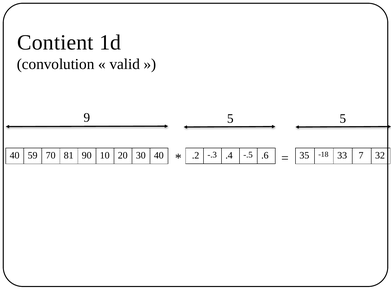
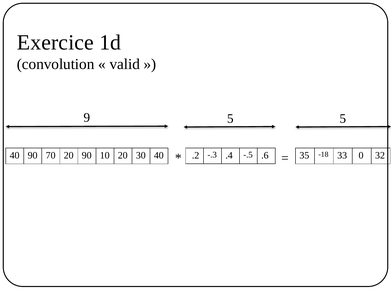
Contient: Contient -> Exercice
7: 7 -> 0
40 59: 59 -> 90
70 81: 81 -> 20
